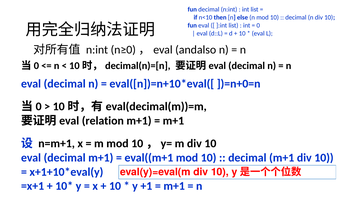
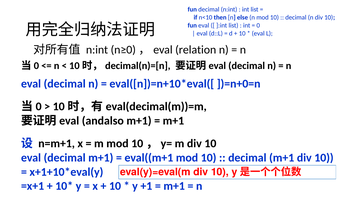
andalso: andalso -> relation
relation: relation -> andalso
